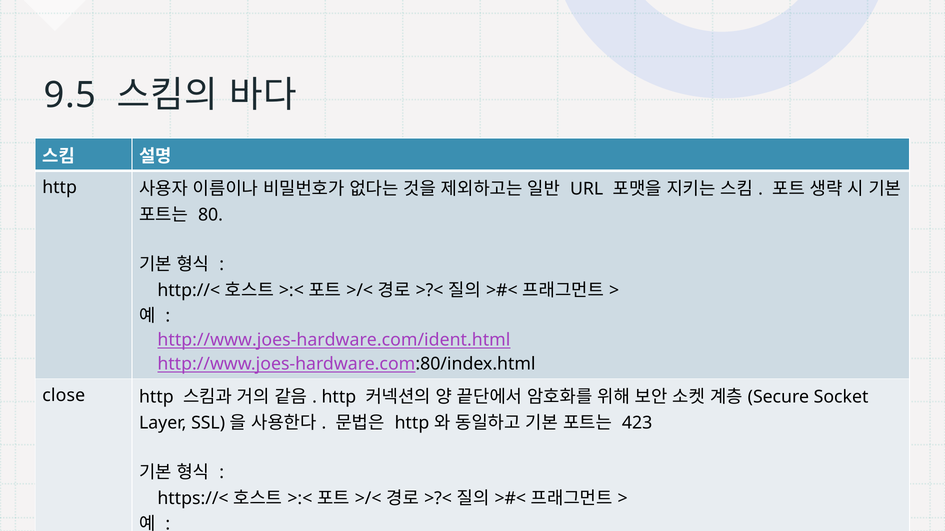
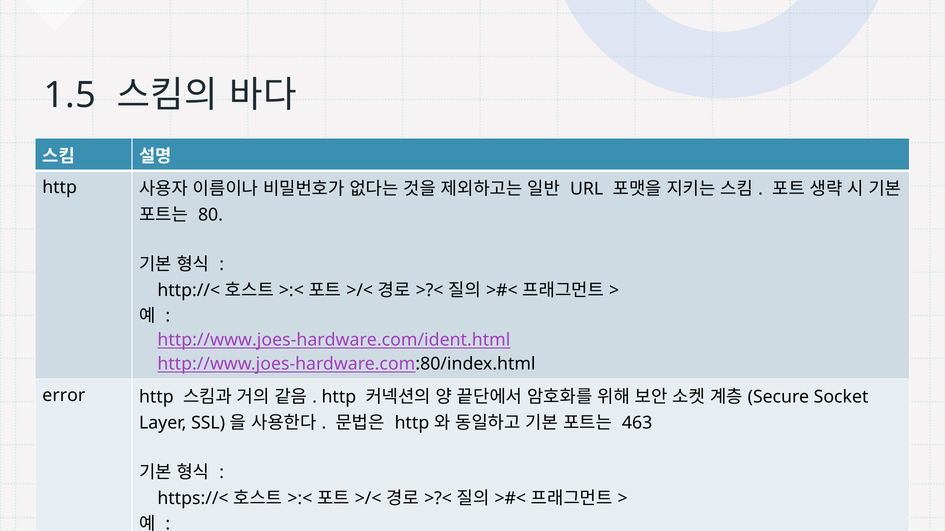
9.5: 9.5 -> 1.5
close: close -> error
423: 423 -> 463
